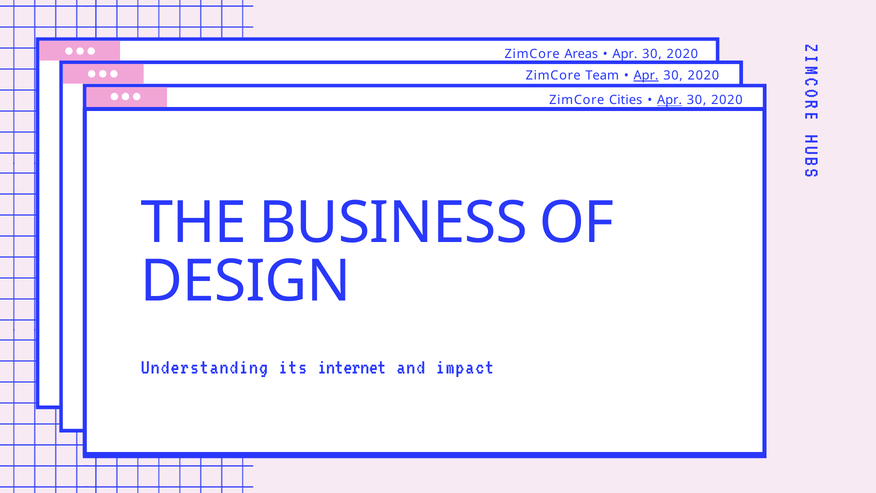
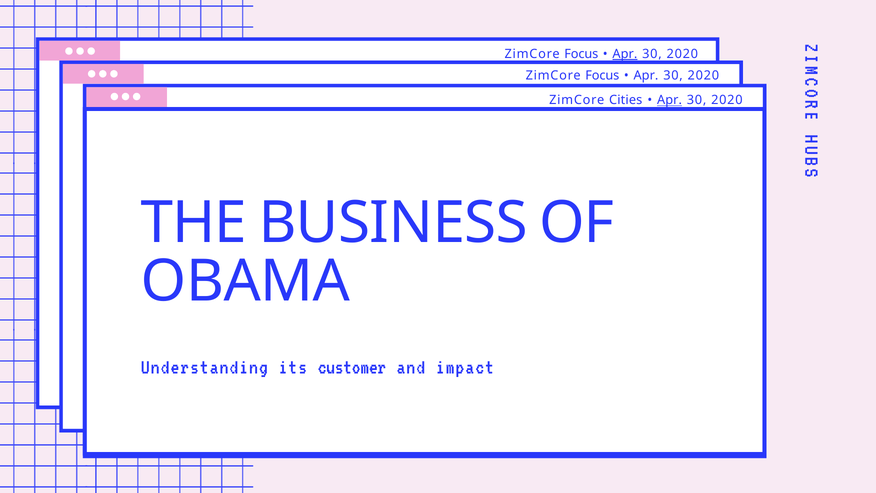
Areas at (581, 54): Areas -> Focus
Apr at (625, 54) underline: none -> present
Team at (602, 76): Team -> Focus
Apr at (646, 76) underline: present -> none
DESIGN: DESIGN -> OBAMA
internet: internet -> customer
